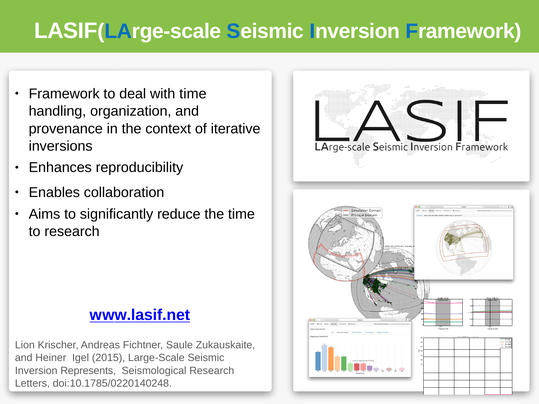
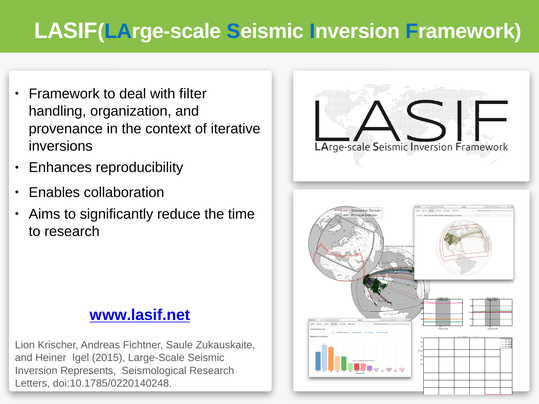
with time: time -> filter
